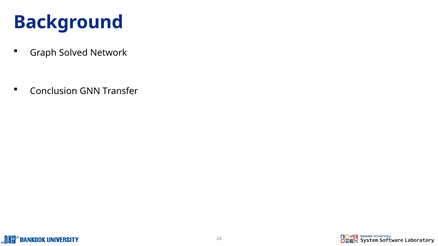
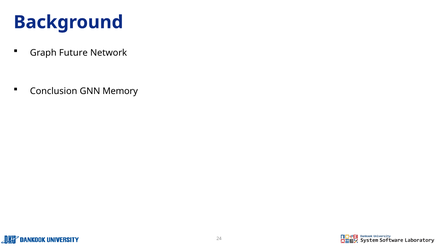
Solved: Solved -> Future
Transfer: Transfer -> Memory
